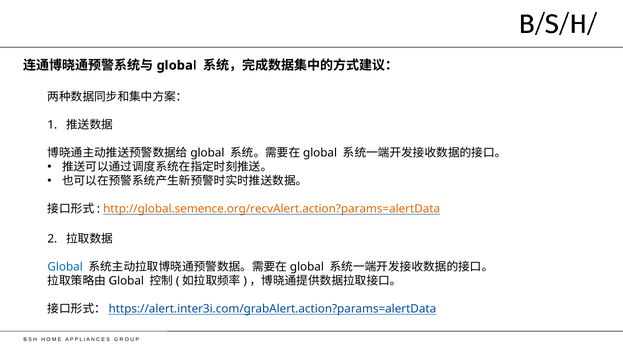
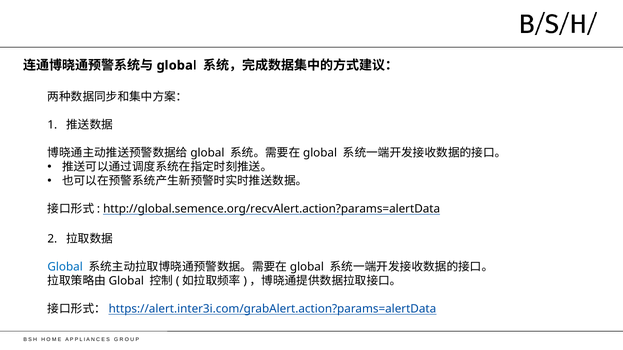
http://global.semence.org/recvAlert.action?params=alertData colour: orange -> black
